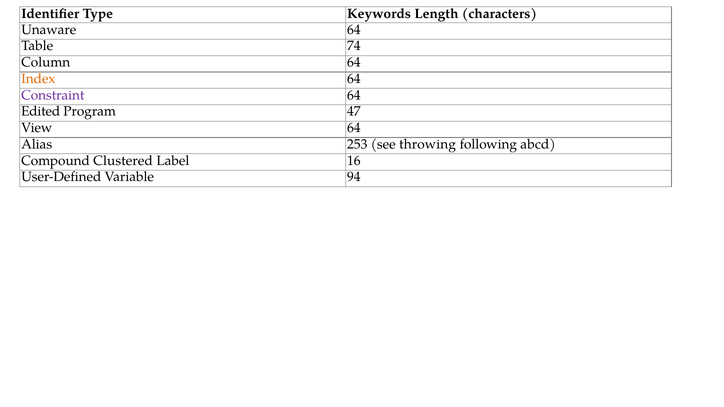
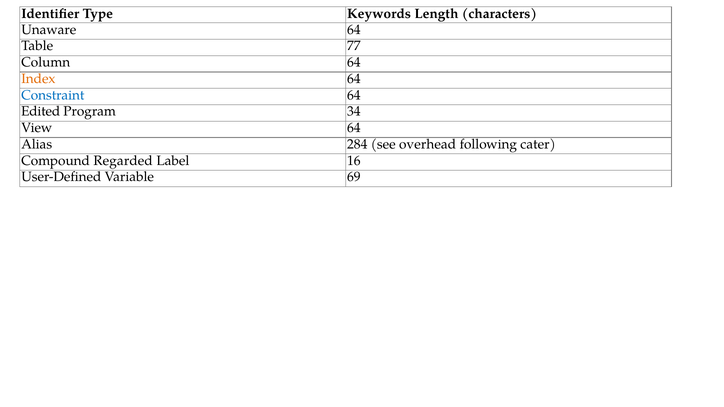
74: 74 -> 77
Constraint colour: purple -> blue
47: 47 -> 34
253: 253 -> 284
throwing: throwing -> overhead
abcd: abcd -> cater
Clustered: Clustered -> Regarded
94: 94 -> 69
